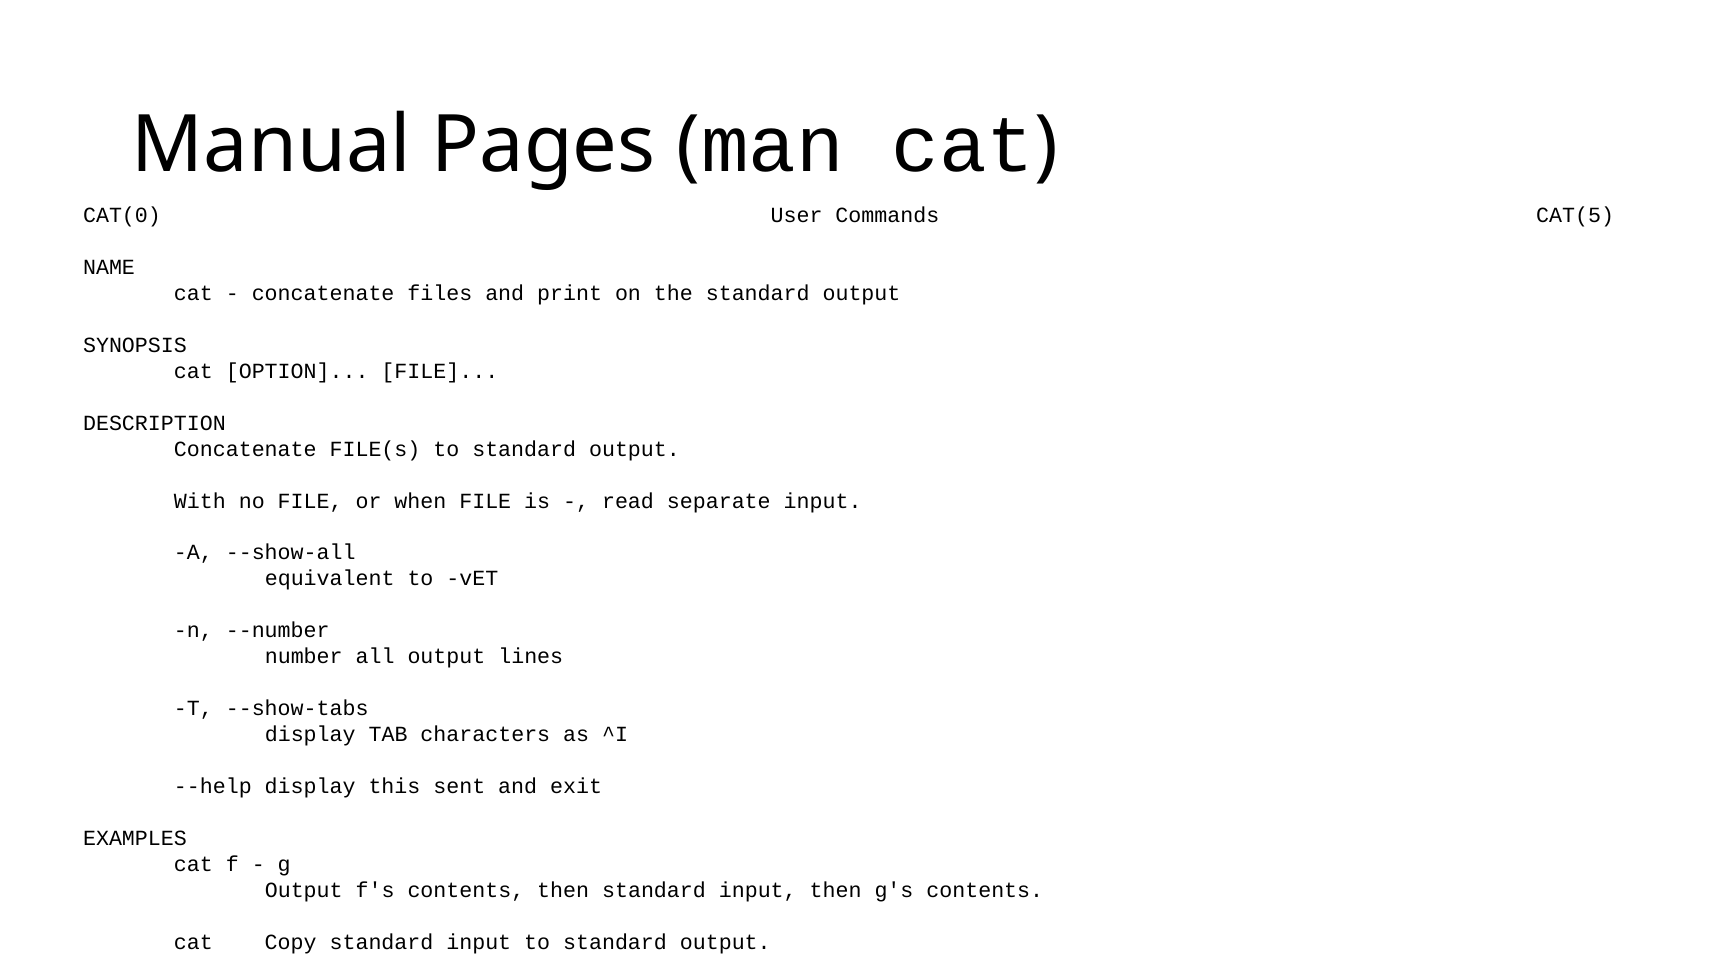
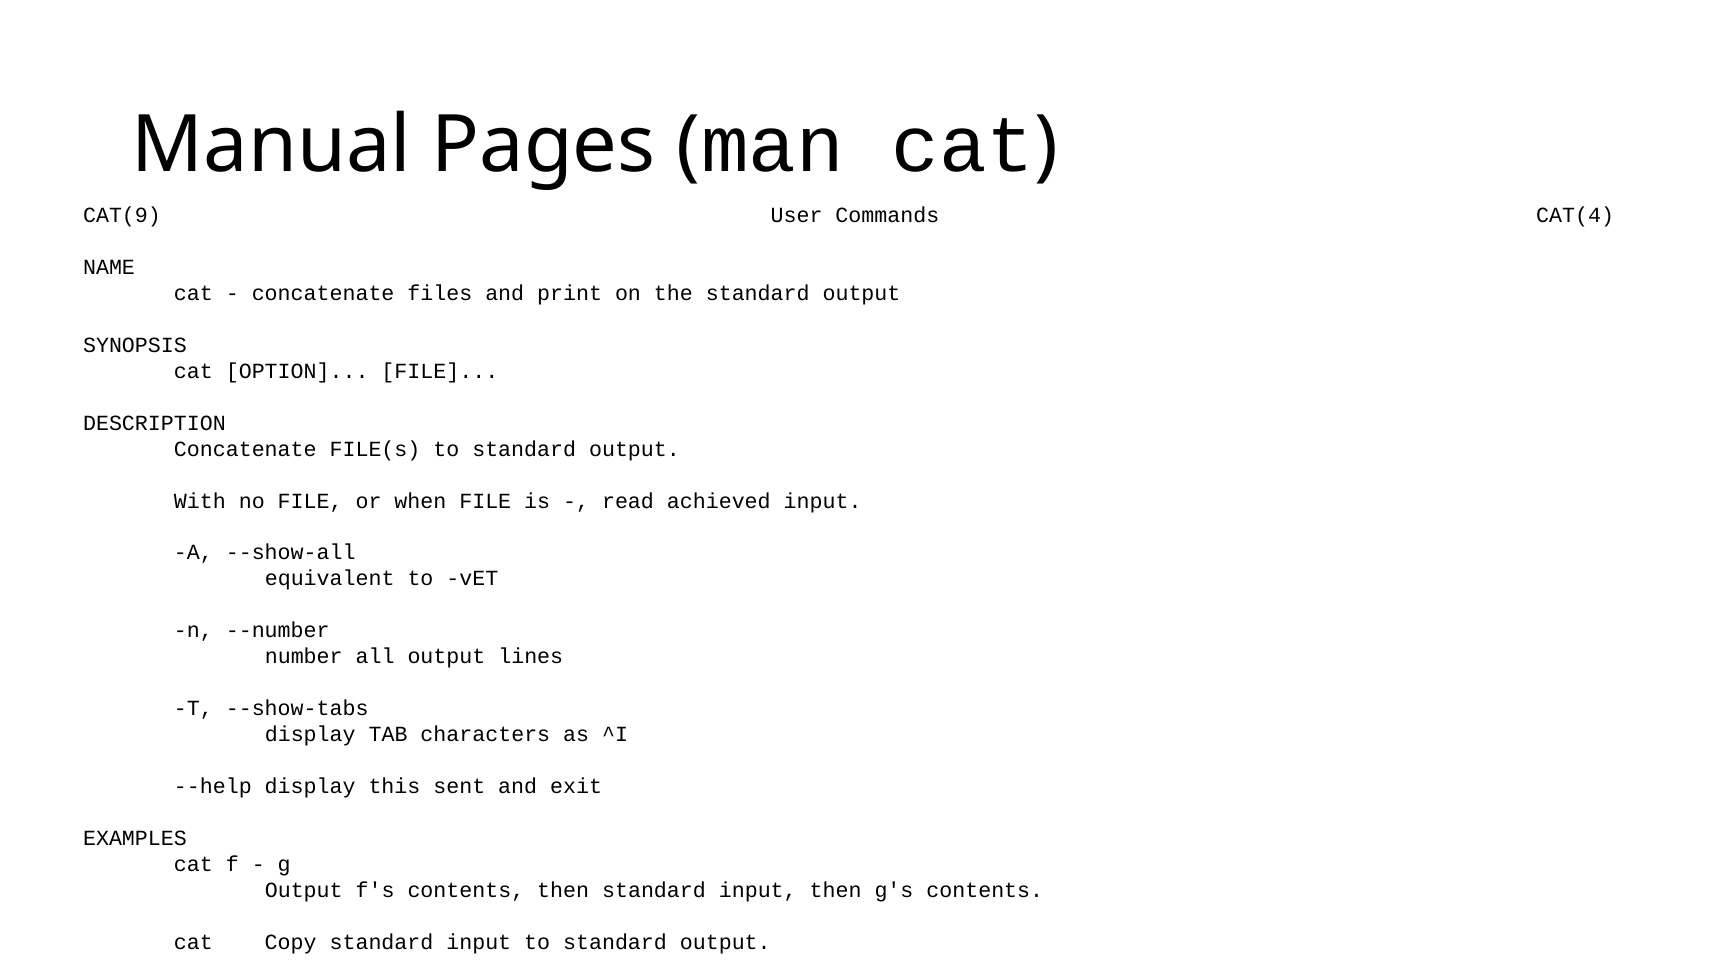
CAT(0: CAT(0 -> CAT(9
CAT(5: CAT(5 -> CAT(4
separate: separate -> achieved
